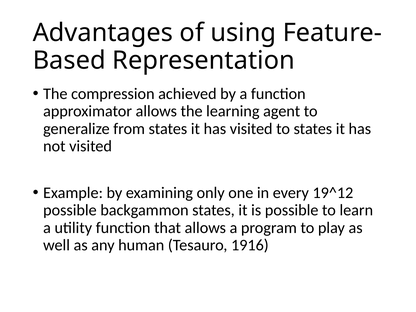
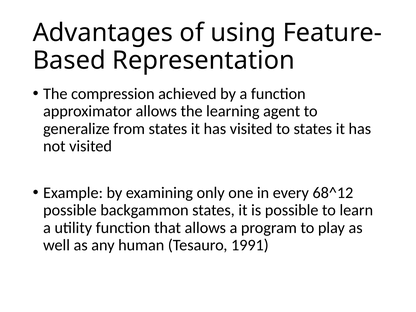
19^12: 19^12 -> 68^12
1916: 1916 -> 1991
